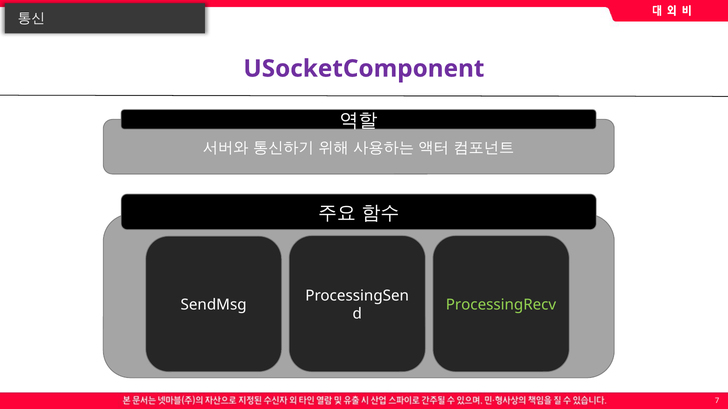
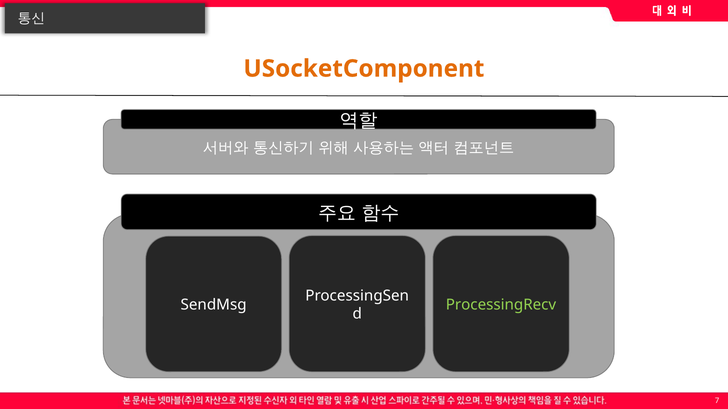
USocketComponent colour: purple -> orange
